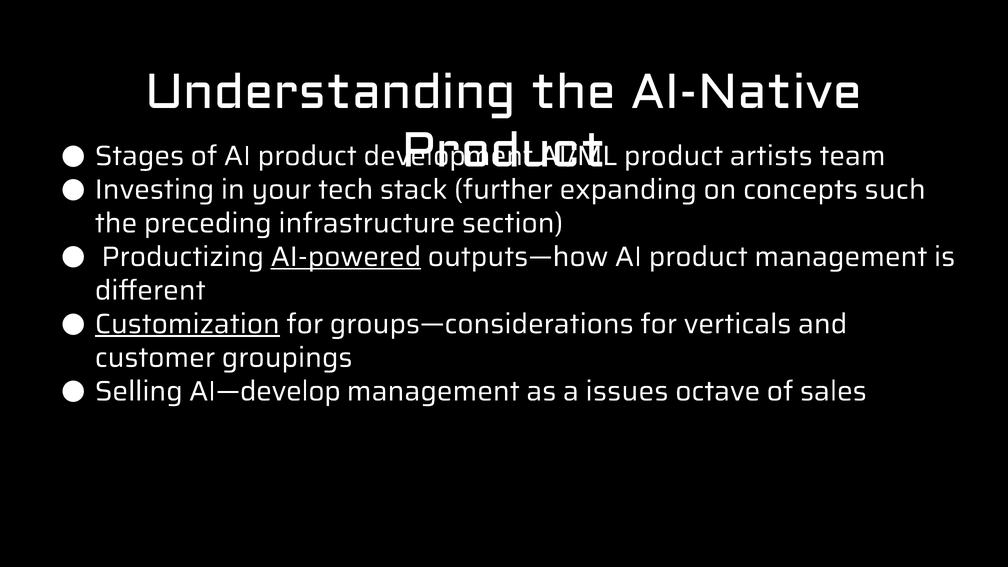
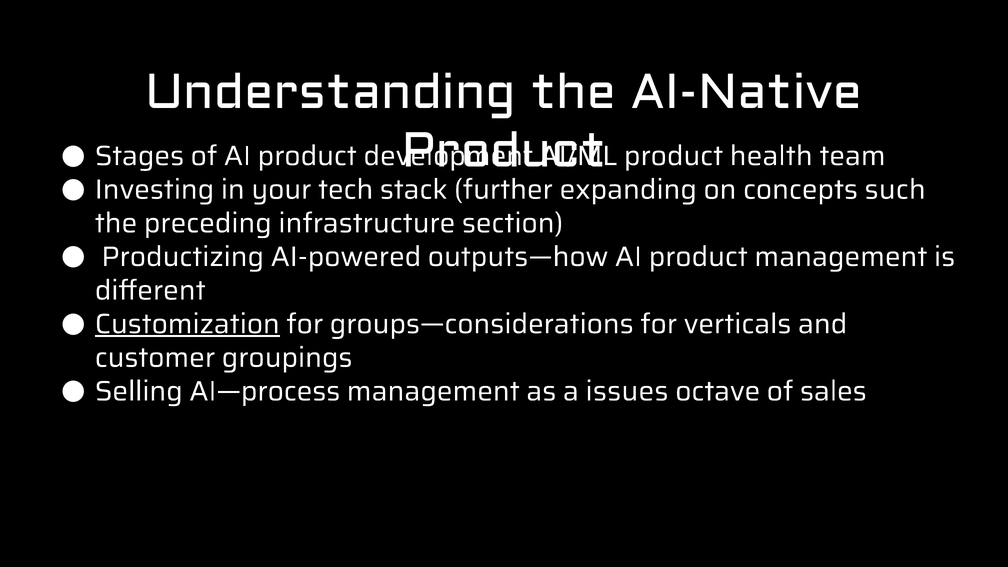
artists: artists -> health
AI-powered underline: present -> none
AI—develop: AI—develop -> AI—process
